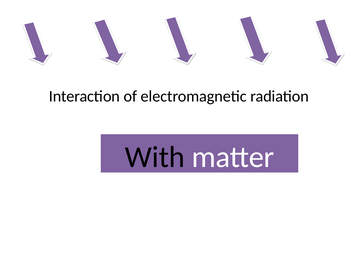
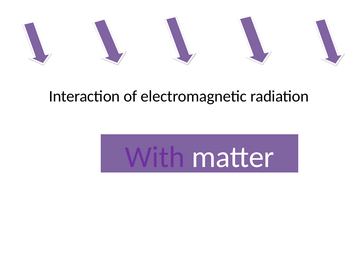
With colour: black -> purple
